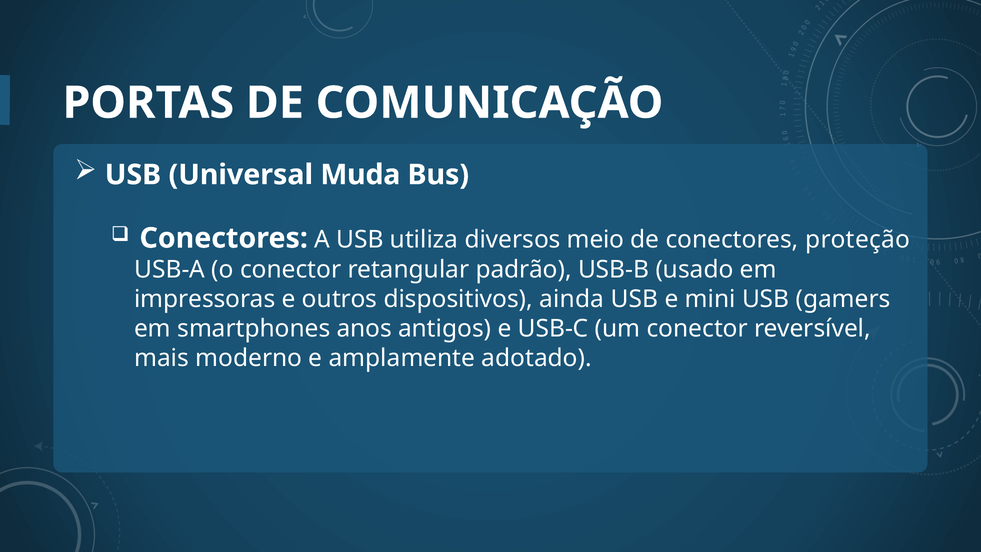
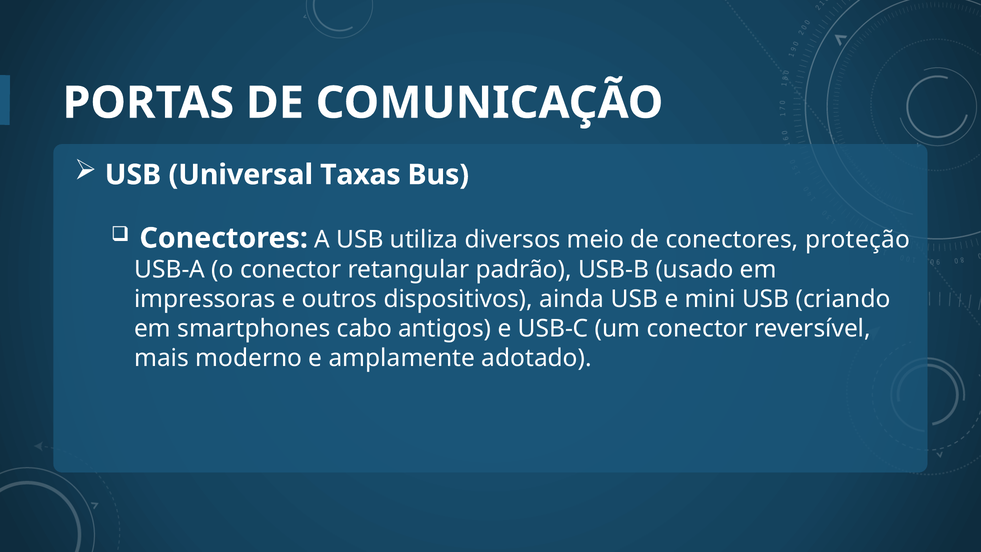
Muda: Muda -> Taxas
gamers: gamers -> criando
anos: anos -> cabo
